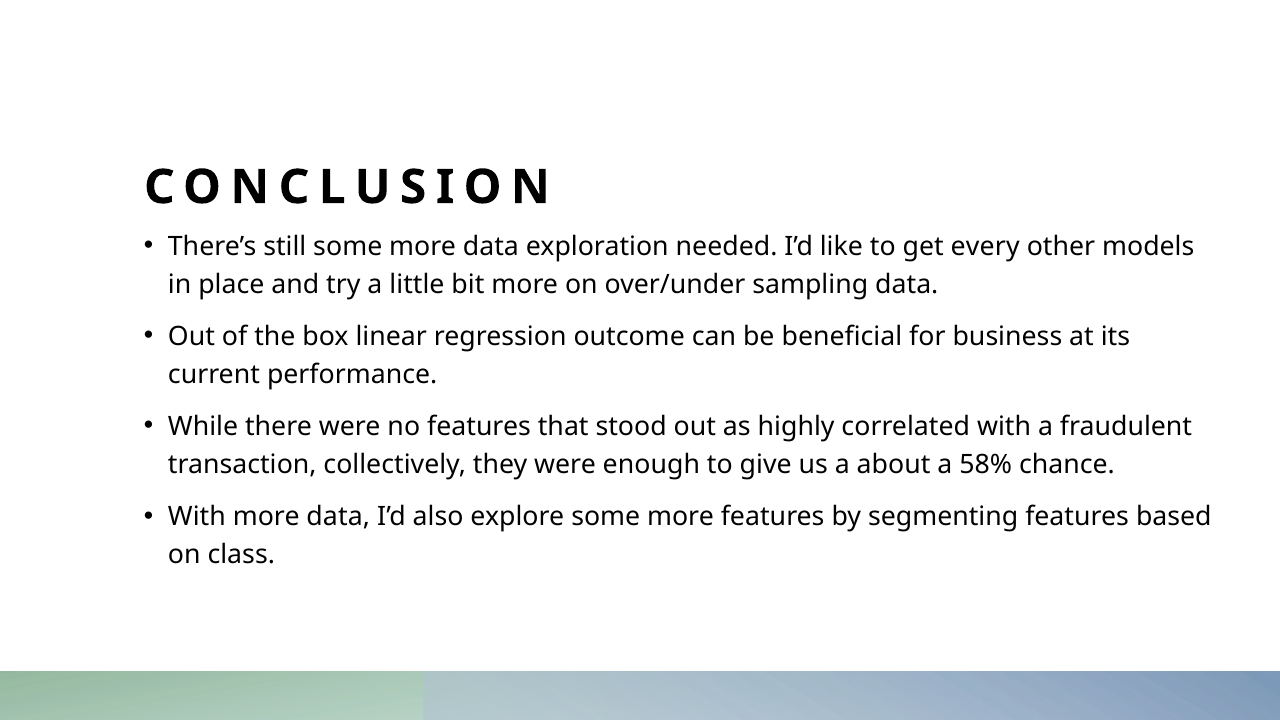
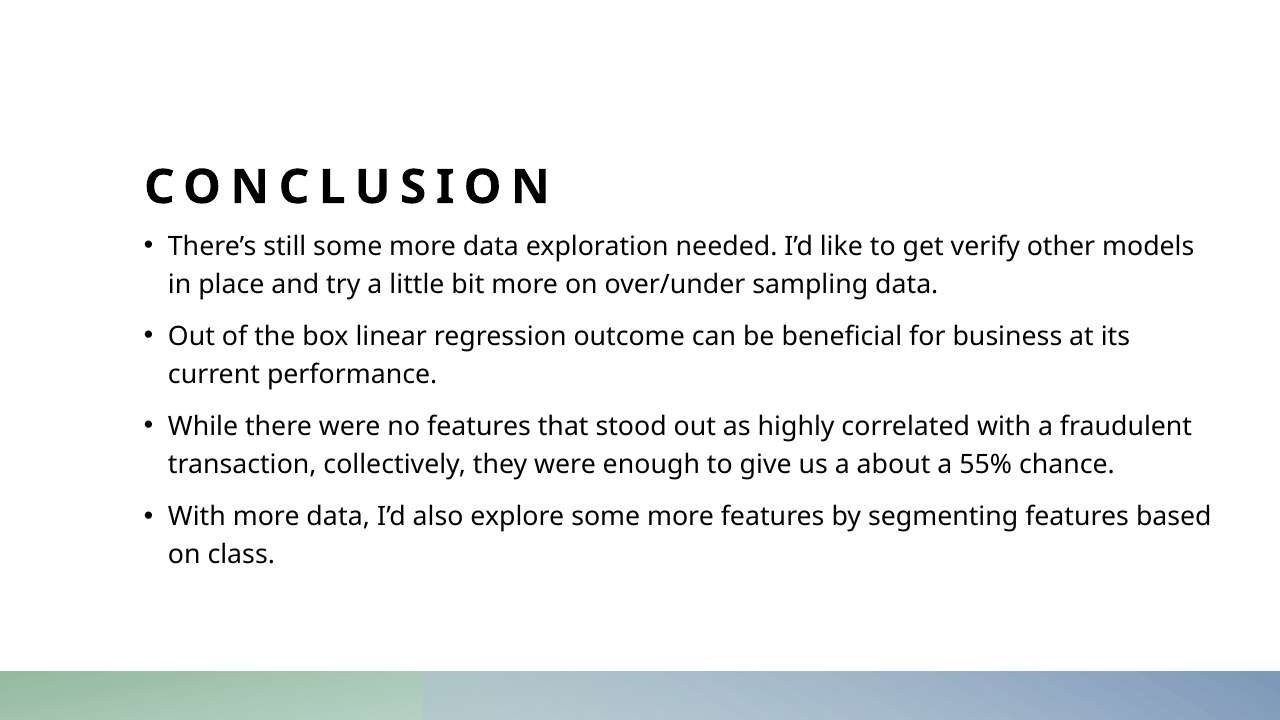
every: every -> verify
58%: 58% -> 55%
